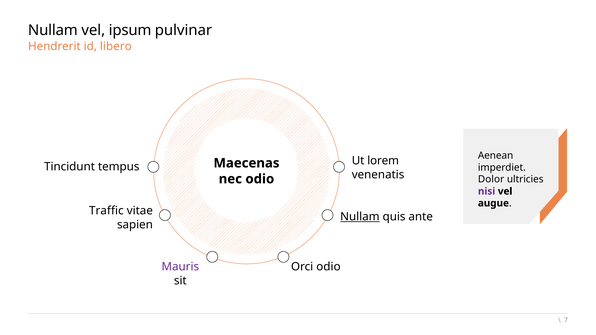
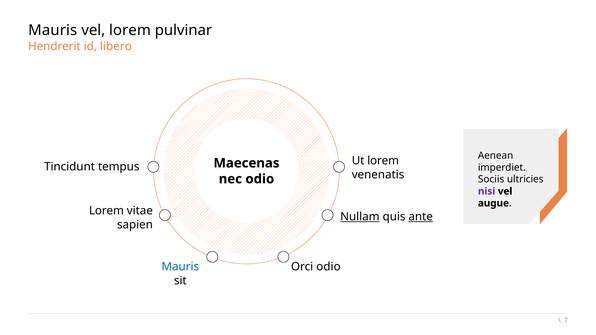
Nullam at (53, 30): Nullam -> Mauris
vel ipsum: ipsum -> lorem
Dolor: Dolor -> Sociis
Traffic at (106, 211): Traffic -> Lorem
ante underline: none -> present
Mauris at (180, 267) colour: purple -> blue
